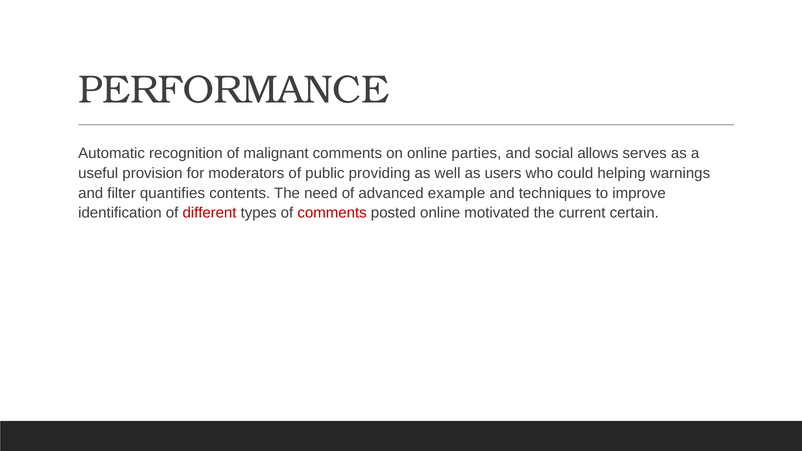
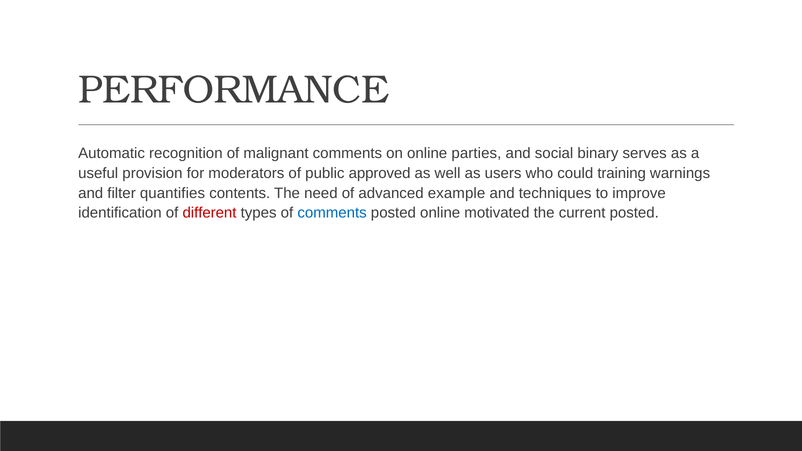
allows: allows -> binary
providing: providing -> approved
helping: helping -> training
comments at (332, 213) colour: red -> blue
current certain: certain -> posted
